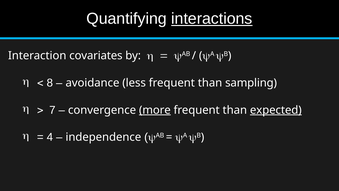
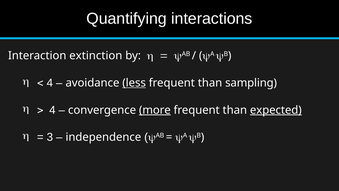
interactions underline: present -> none
covariates: covariates -> extinction
8 at (50, 83): 8 -> 4
less underline: none -> present
7 at (52, 110): 7 -> 4
4: 4 -> 3
